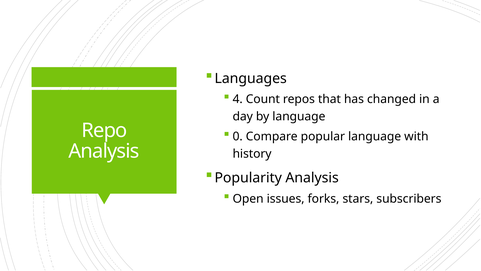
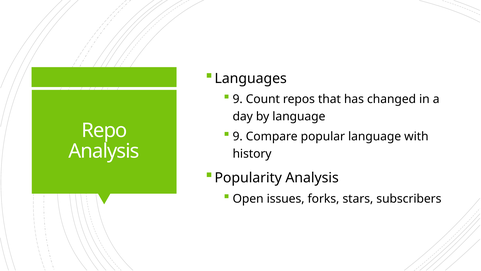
4 at (238, 99): 4 -> 9
0 at (238, 136): 0 -> 9
